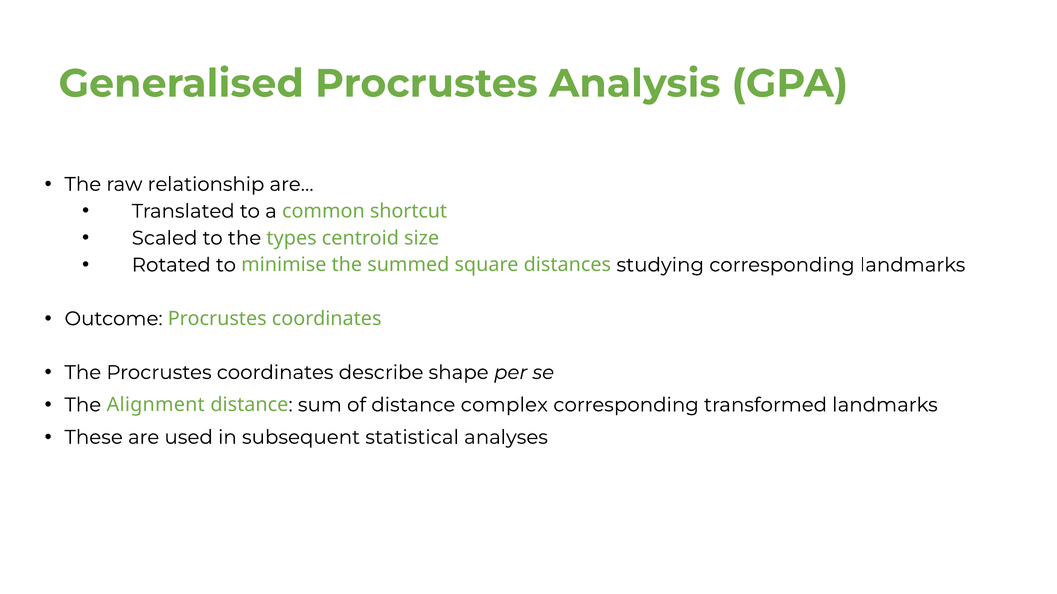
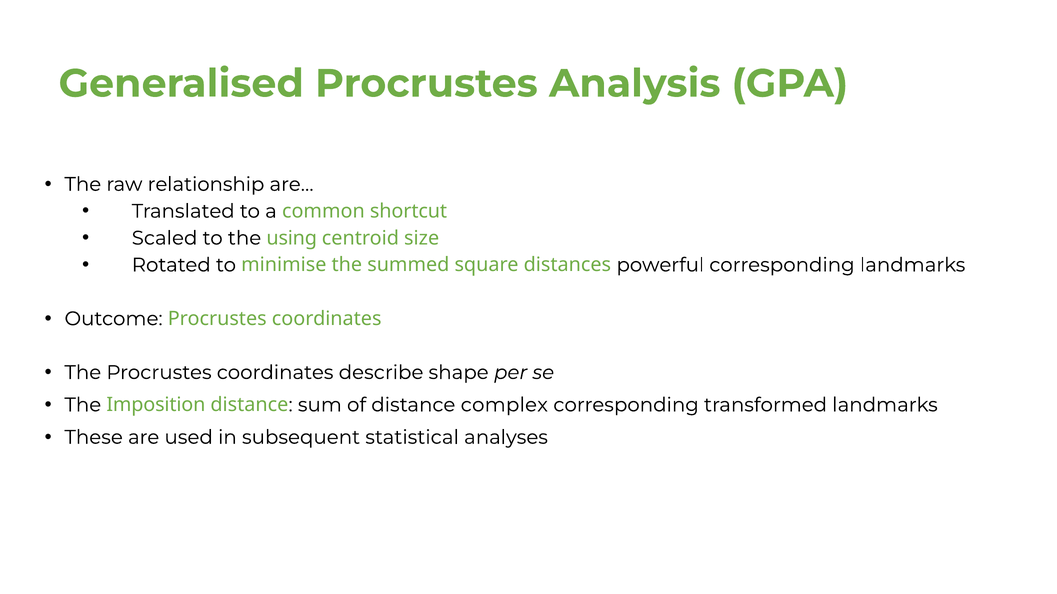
types: types -> using
studying: studying -> powerful
Alignment: Alignment -> Imposition
